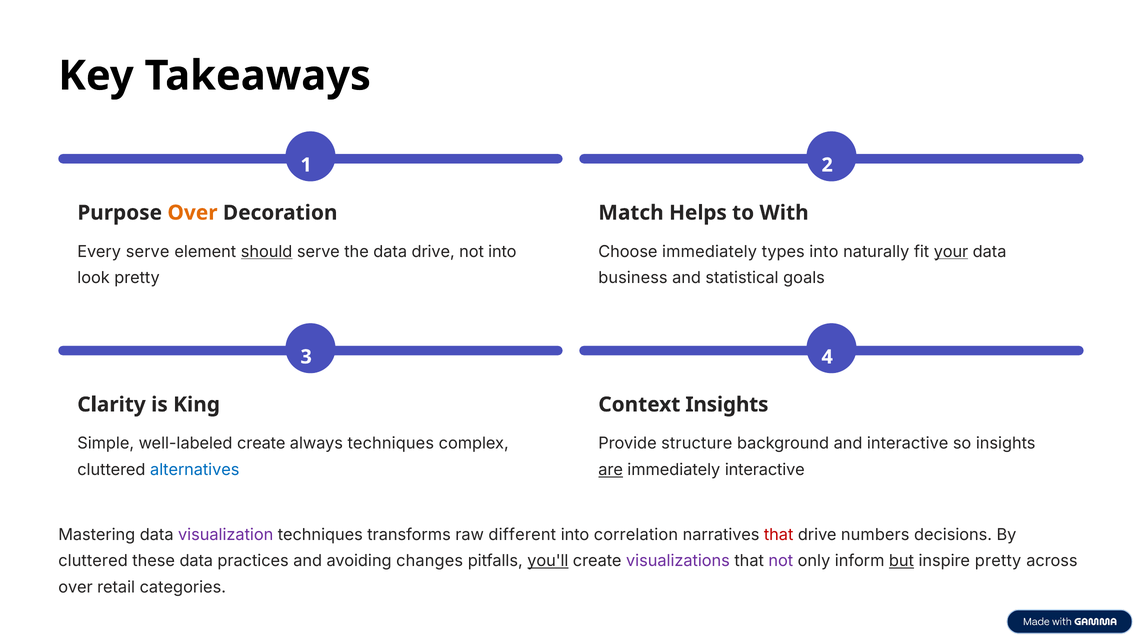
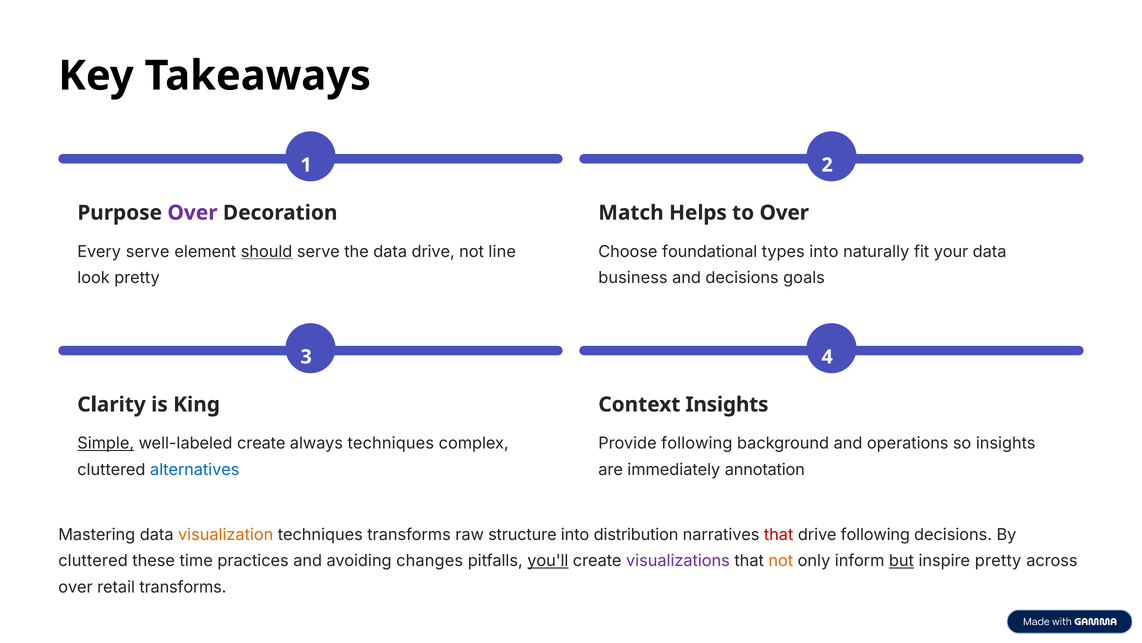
Over at (192, 213) colour: orange -> purple
to With: With -> Over
not into: into -> line
Choose immediately: immediately -> foundational
your underline: present -> none
and statistical: statistical -> decisions
Simple underline: none -> present
Provide structure: structure -> following
and interactive: interactive -> operations
are underline: present -> none
immediately interactive: interactive -> annotation
visualization colour: purple -> orange
different: different -> structure
correlation: correlation -> distribution
drive numbers: numbers -> following
these data: data -> time
not at (781, 560) colour: purple -> orange
retail categories: categories -> transforms
